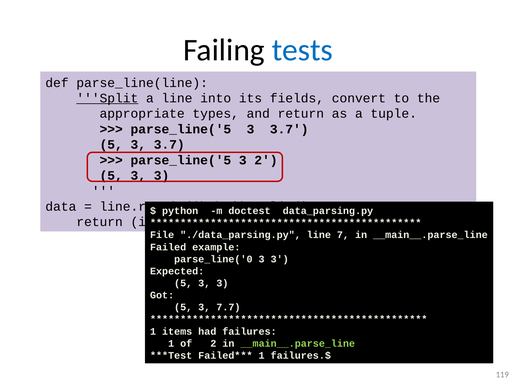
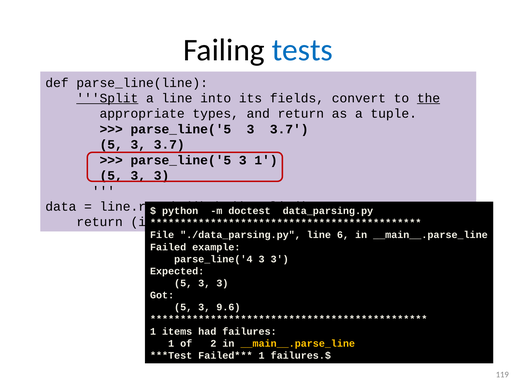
the underline: none -> present
3 2: 2 -> 1
7: 7 -> 6
parse_line('0: parse_line('0 -> parse_line('4
7.7: 7.7 -> 9.6
__main__.parse_line at (298, 343) colour: light green -> yellow
